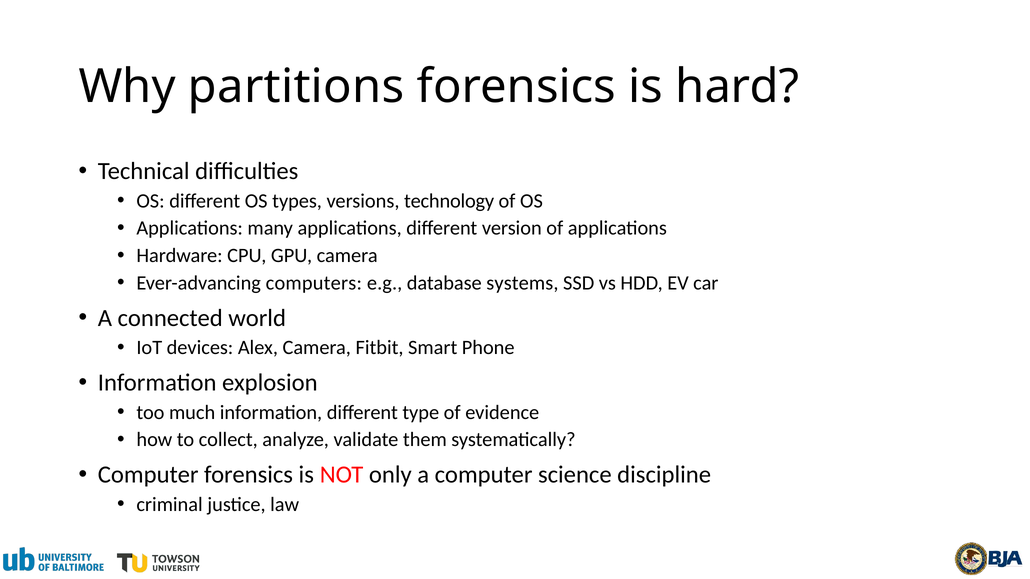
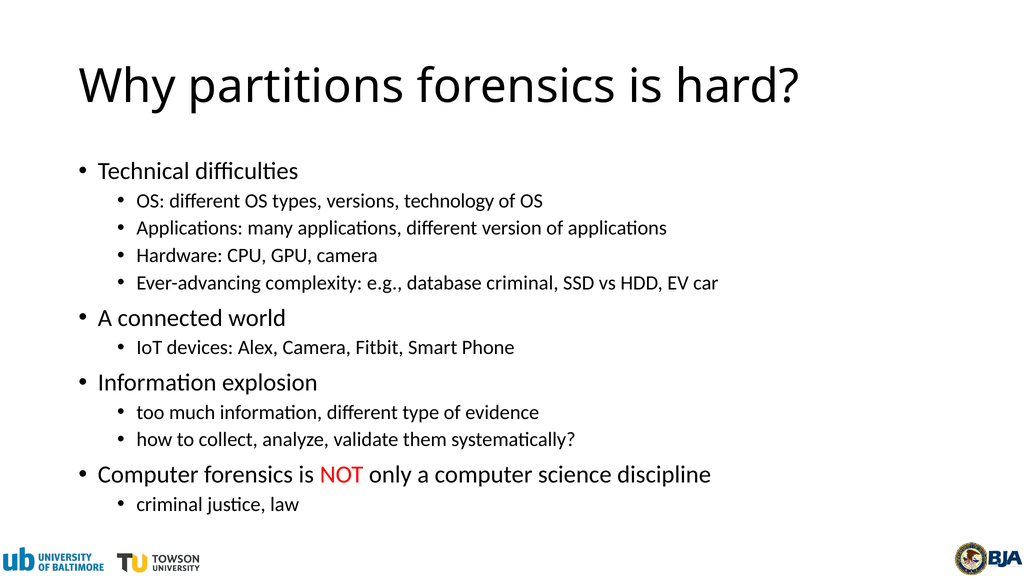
computers: computers -> complexity
database systems: systems -> criminal
